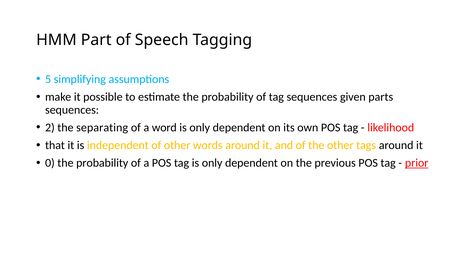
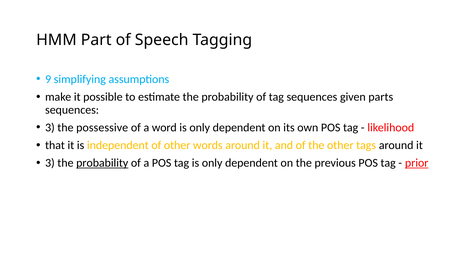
5: 5 -> 9
2 at (50, 128): 2 -> 3
separating: separating -> possessive
0 at (50, 163): 0 -> 3
probability at (102, 163) underline: none -> present
